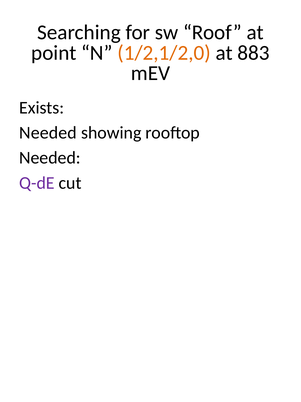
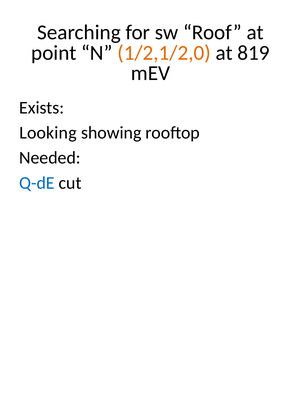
883: 883 -> 819
Needed at (48, 133): Needed -> Looking
Q-dE colour: purple -> blue
